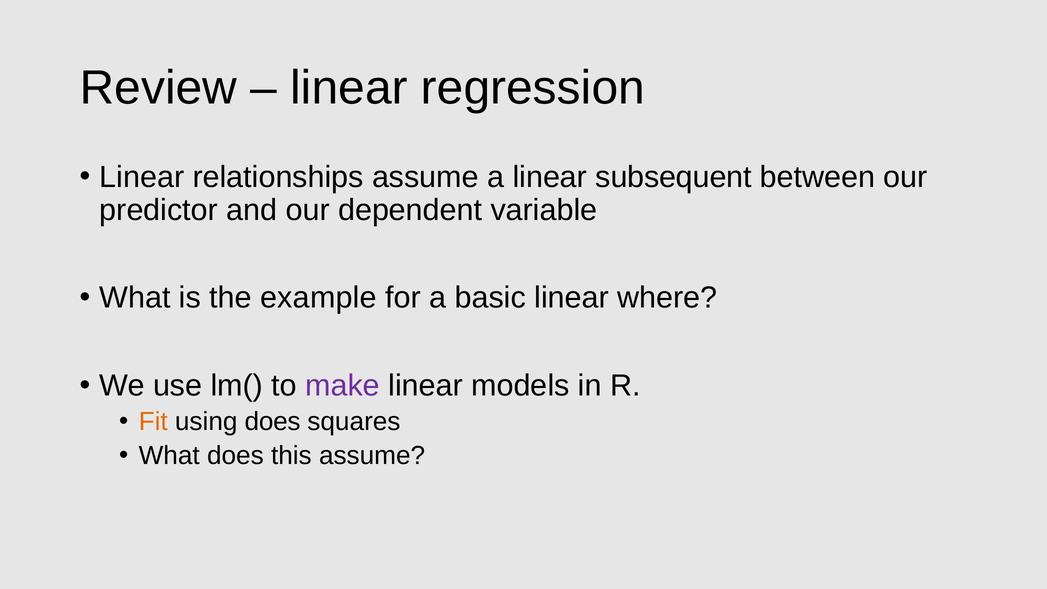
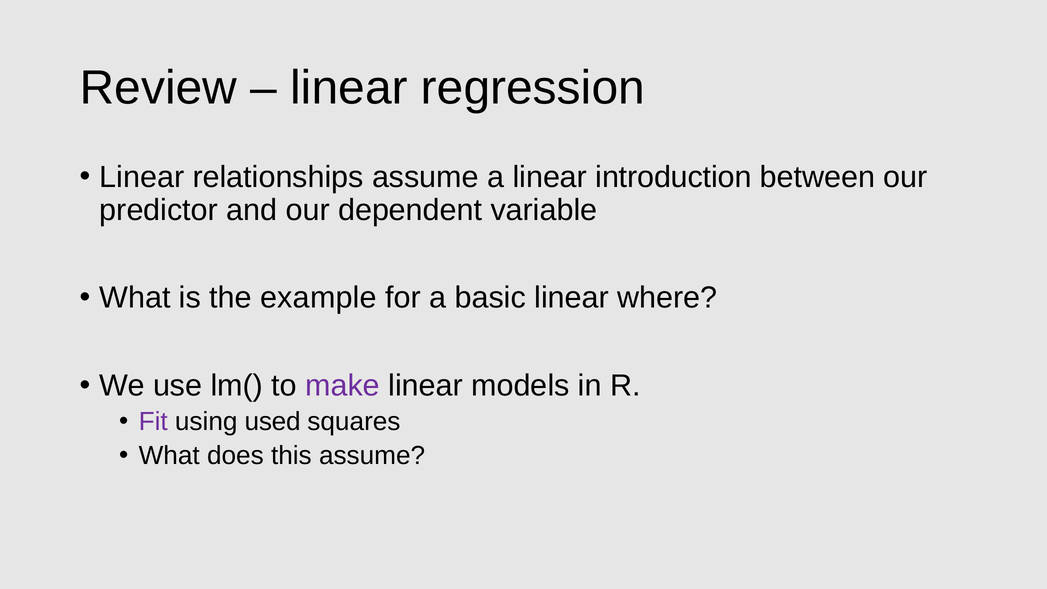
subsequent: subsequent -> introduction
Fit colour: orange -> purple
using does: does -> used
